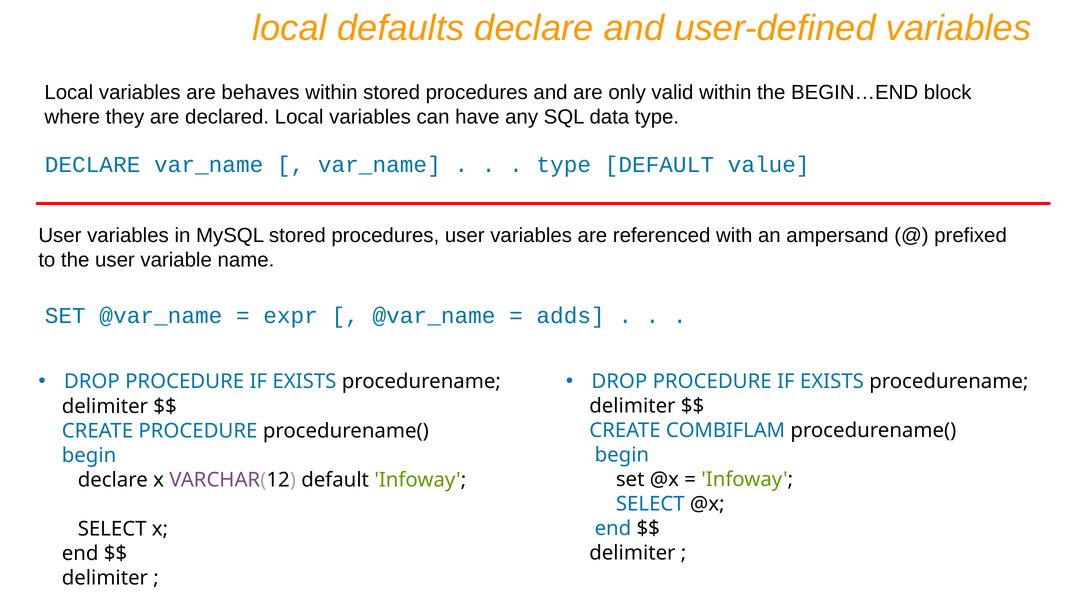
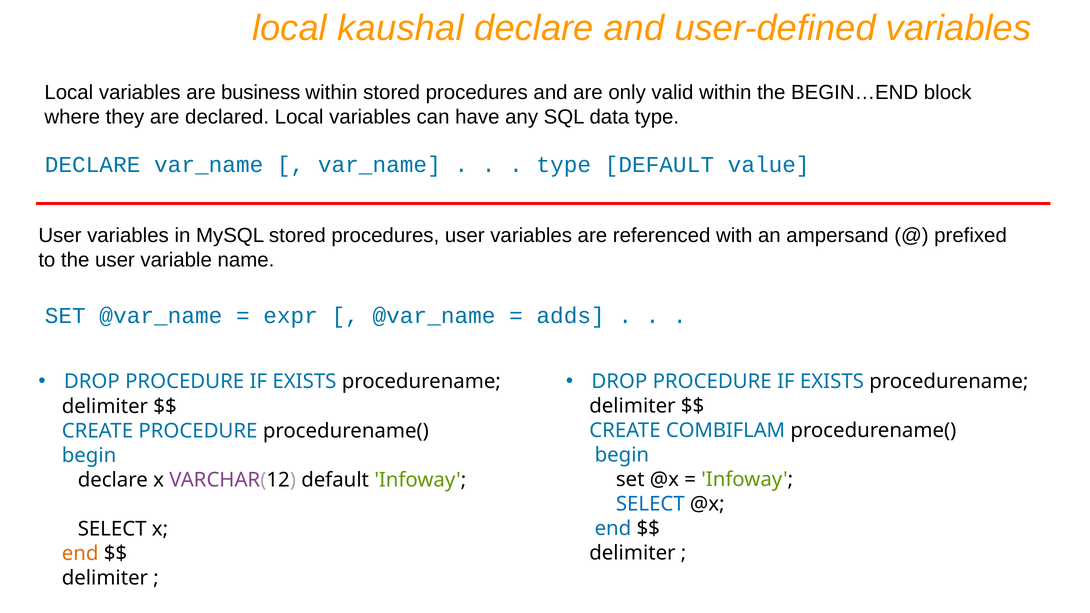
defaults: defaults -> kaushal
behaves: behaves -> business
end at (80, 553) colour: black -> orange
